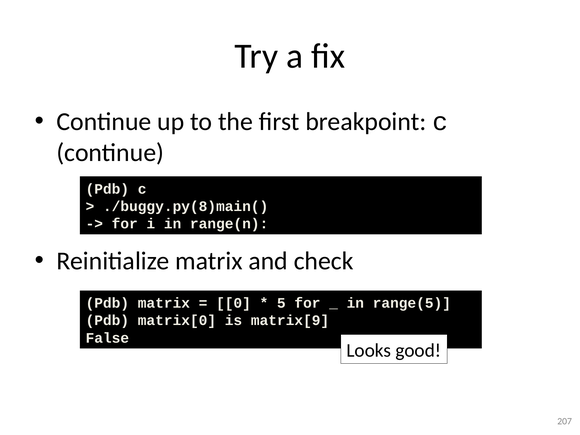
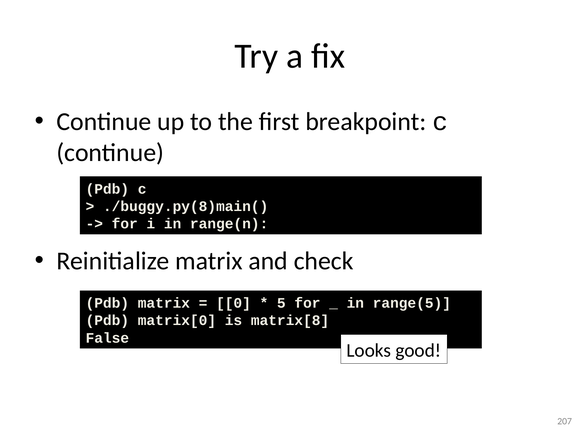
matrix[9: matrix[9 -> matrix[8
